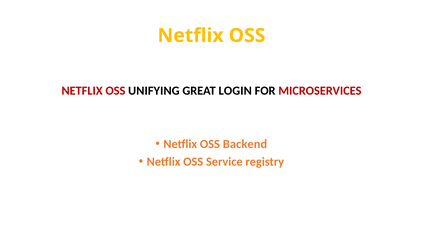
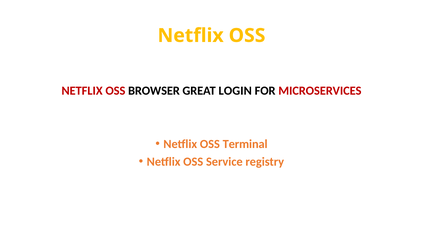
UNIFYING: UNIFYING -> BROWSER
Backend: Backend -> Terminal
